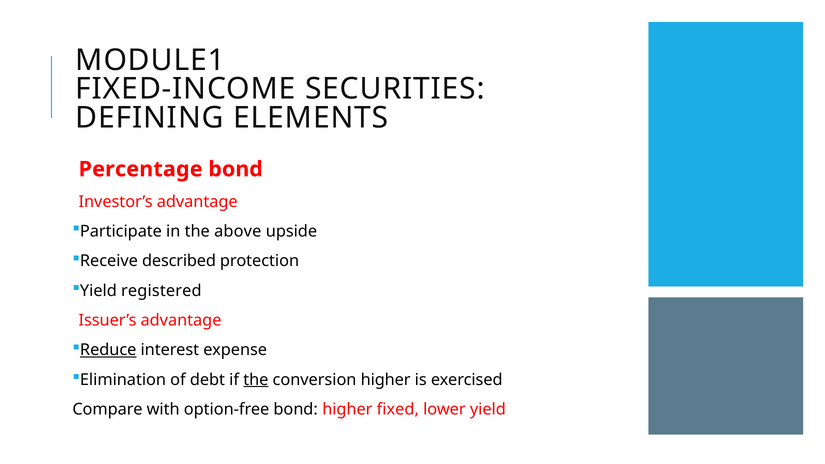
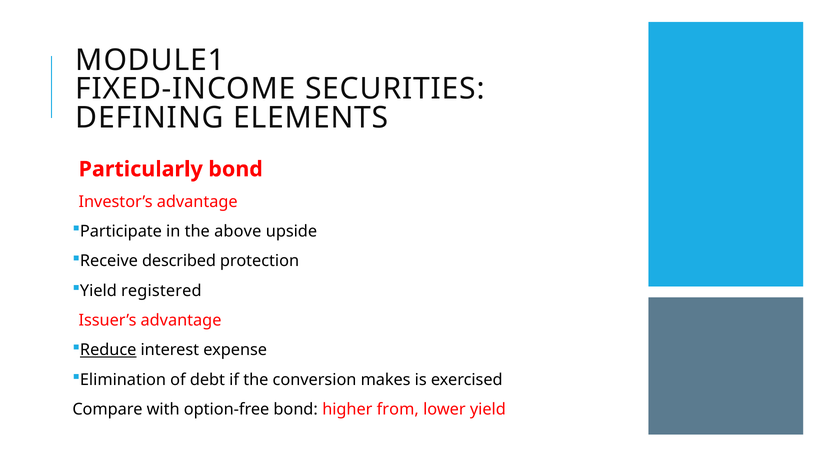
Percentage: Percentage -> Particularly
the at (256, 380) underline: present -> none
conversion higher: higher -> makes
fixed: fixed -> from
